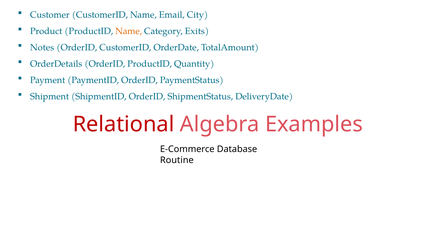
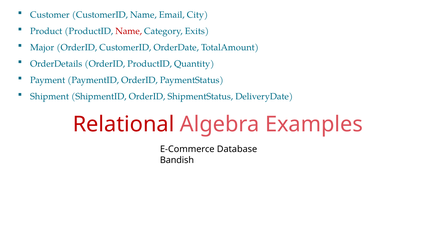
Name at (129, 31) colour: orange -> red
Notes: Notes -> Major
Routine: Routine -> Bandish
